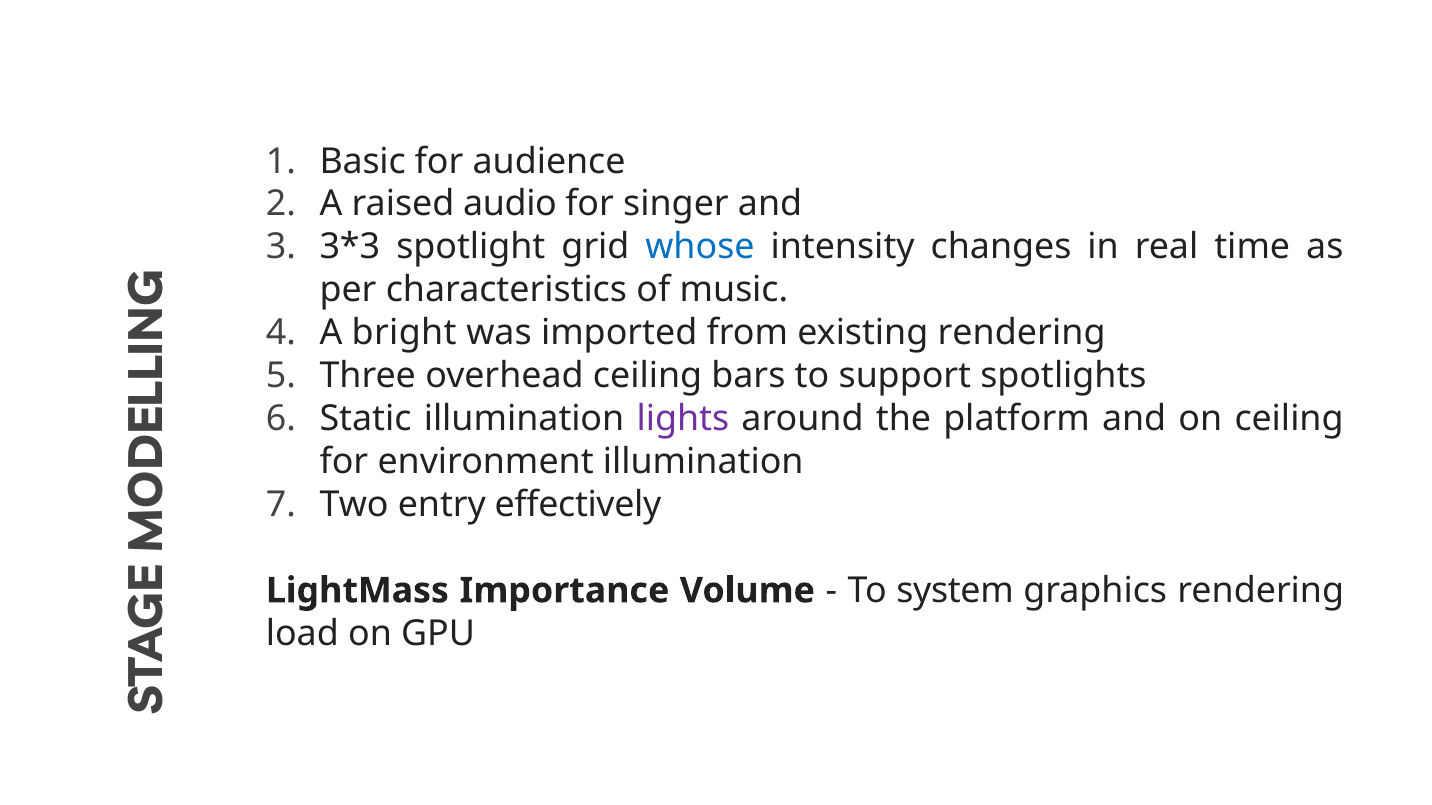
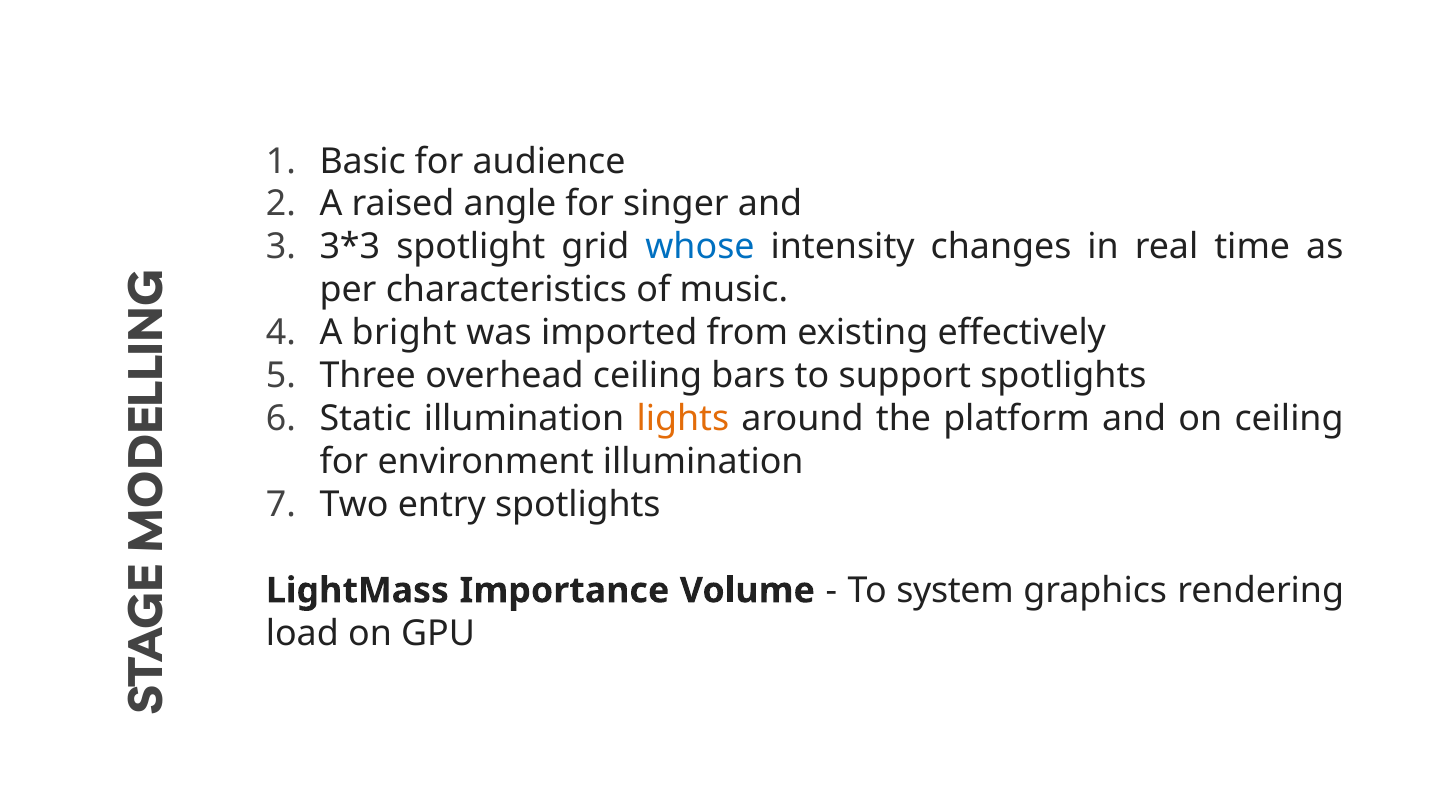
audio: audio -> angle
existing rendering: rendering -> effectively
lights colour: purple -> orange
entry effectively: effectively -> spotlights
